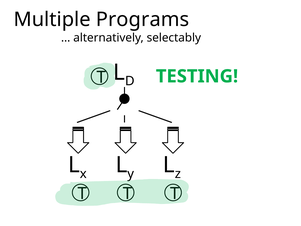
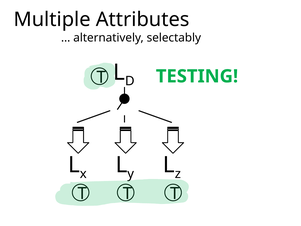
Programs: Programs -> Attributes
